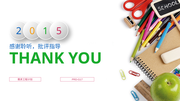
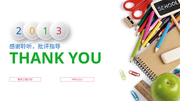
5: 5 -> 3
